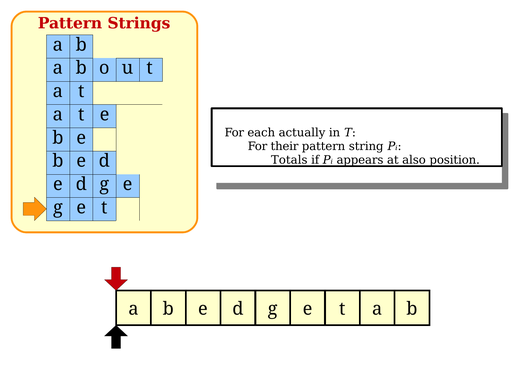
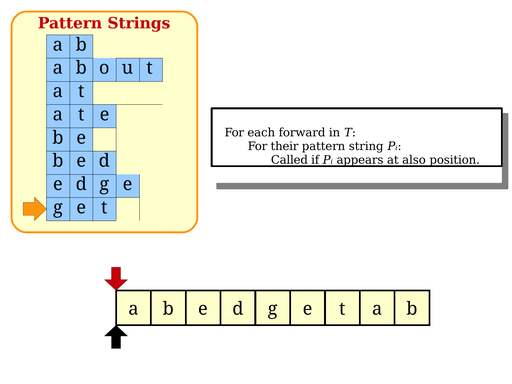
actually: actually -> forward
Totals: Totals -> Called
